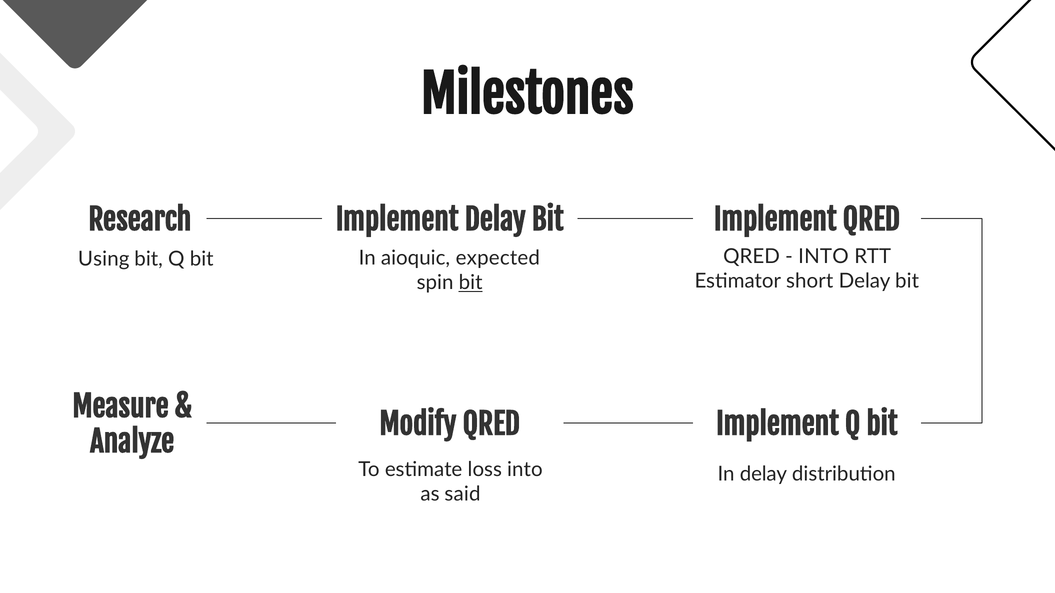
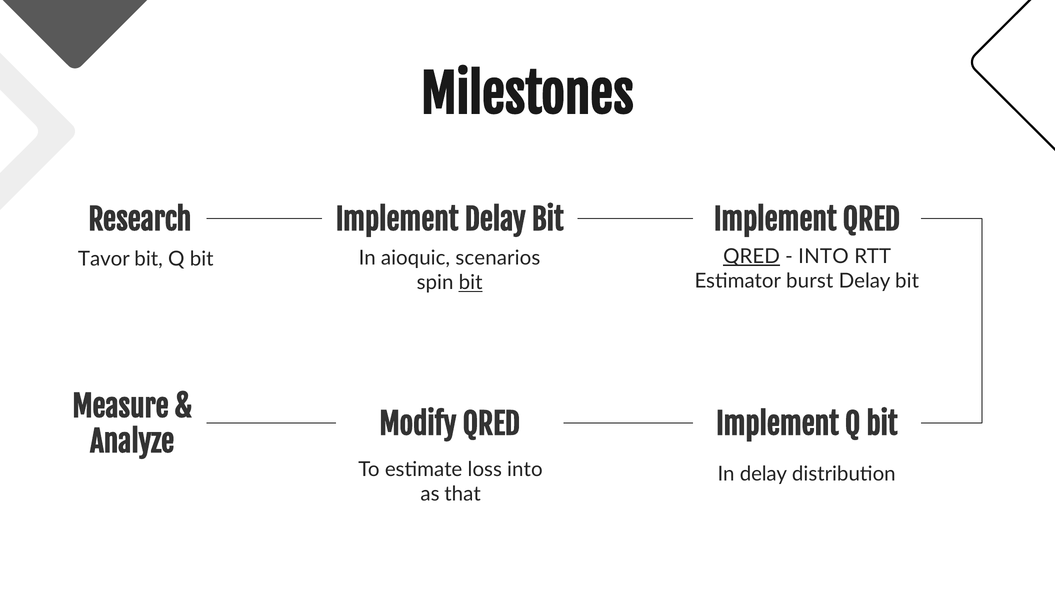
QRED at (752, 257) underline: none -> present
expected: expected -> scenarios
Using: Using -> Tavor
short: short -> burst
said: said -> that
